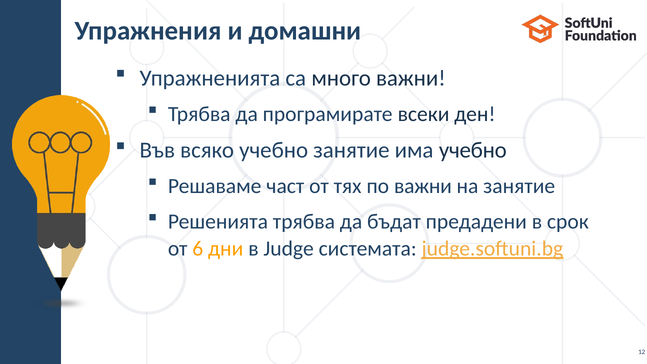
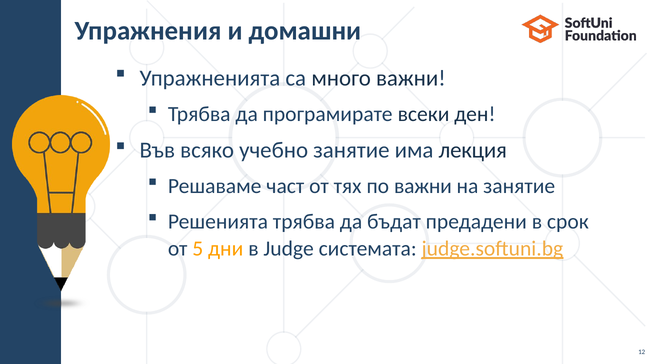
има учебно: учебно -> лекция
6: 6 -> 5
